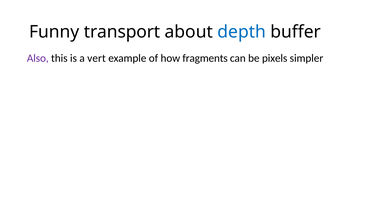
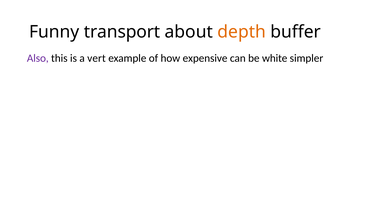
depth colour: blue -> orange
fragments: fragments -> expensive
pixels: pixels -> white
